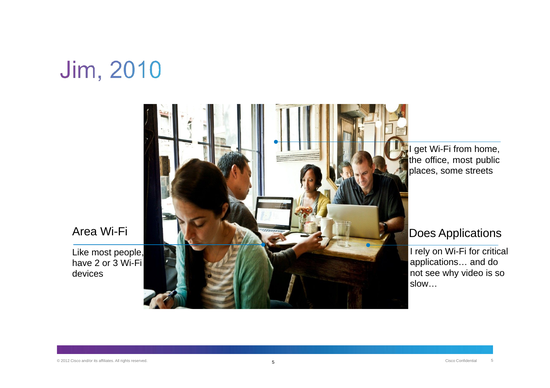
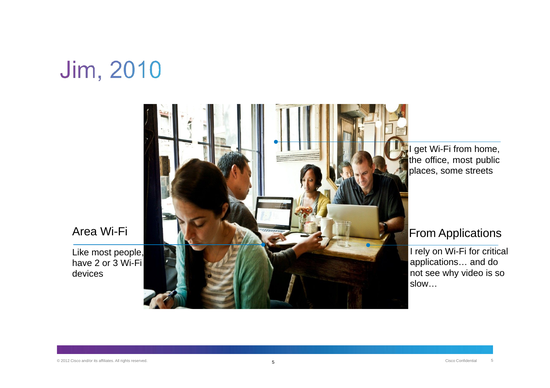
Does at (422, 234): Does -> From
